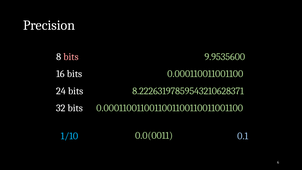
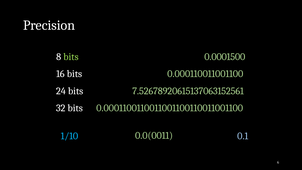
bits at (71, 57) colour: pink -> light green
9.9535600: 9.9535600 -> 0.0001500
8.22263197859543210628371: 8.22263197859543210628371 -> 7.52678920615137063152561
